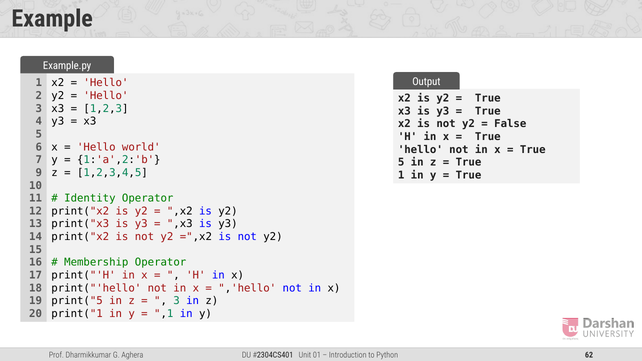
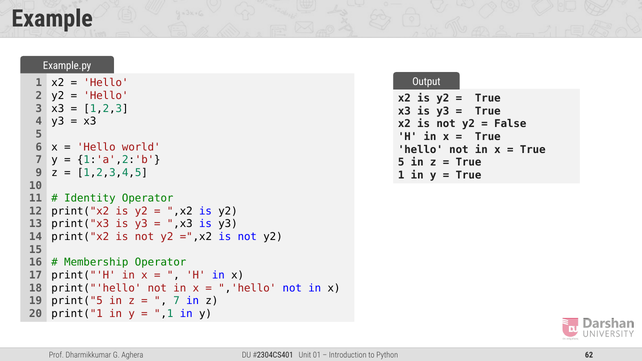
3 at (177, 301): 3 -> 7
